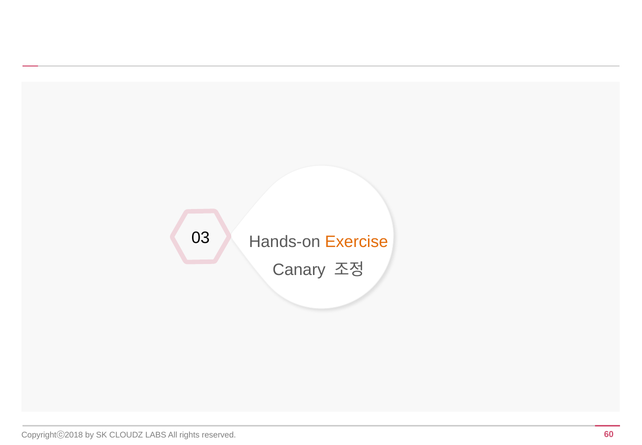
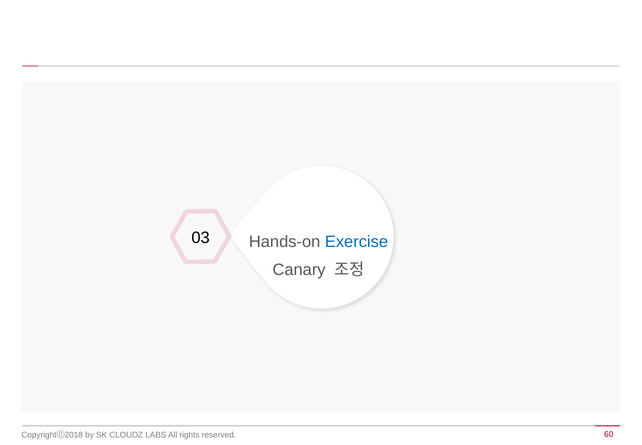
Exercise colour: orange -> blue
